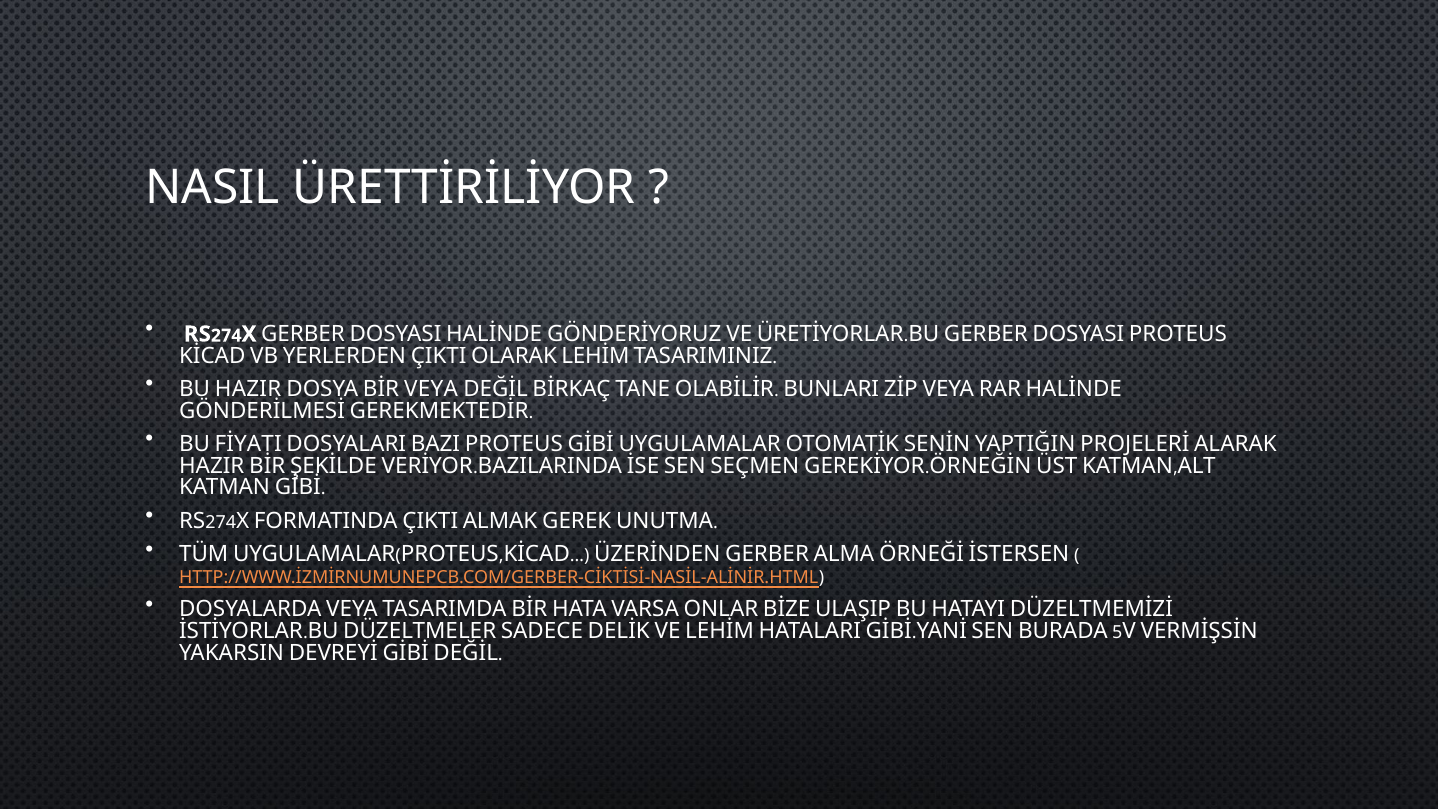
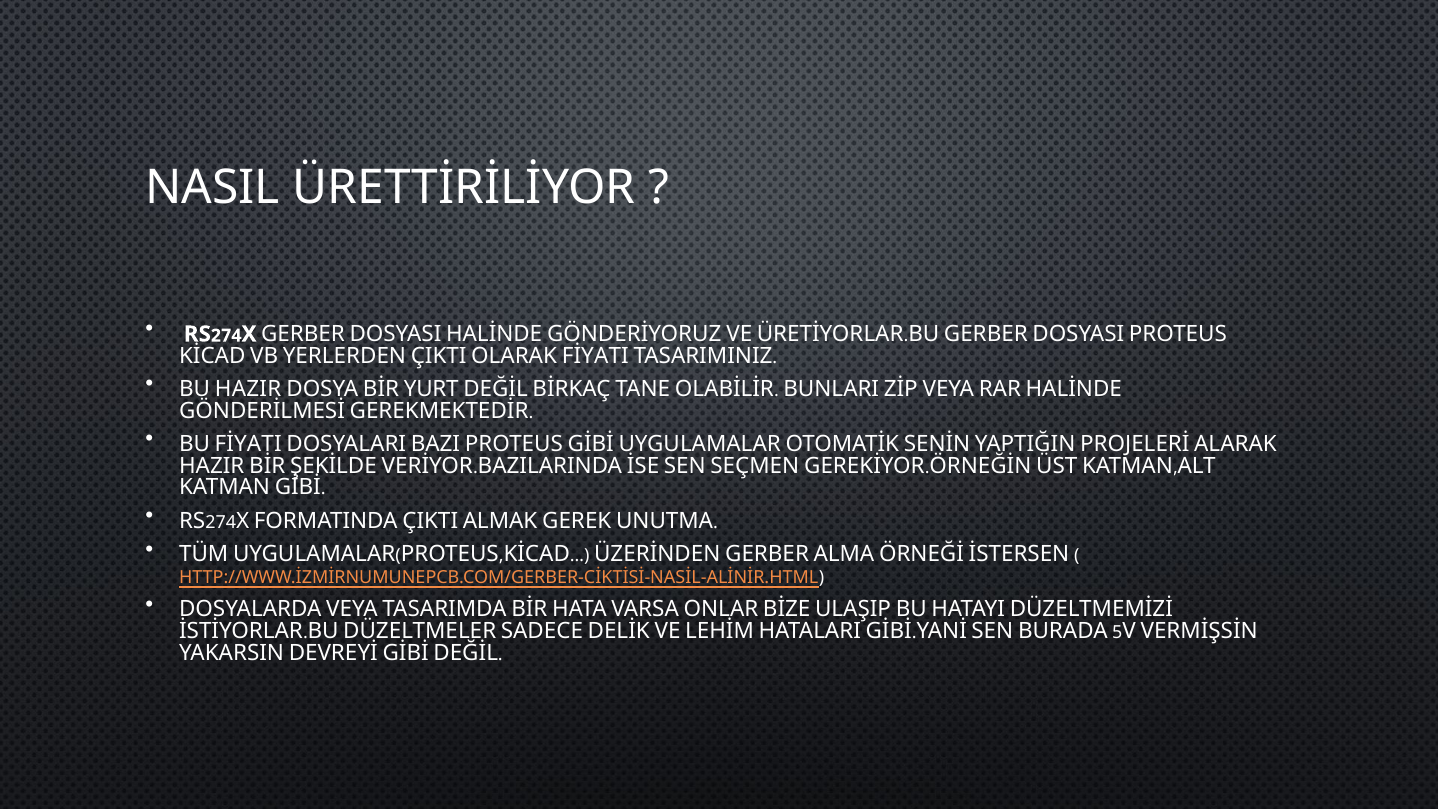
OLARAK LEHİM: LEHİM -> FİYATI
BİR VEYA: VEYA -> YURT
